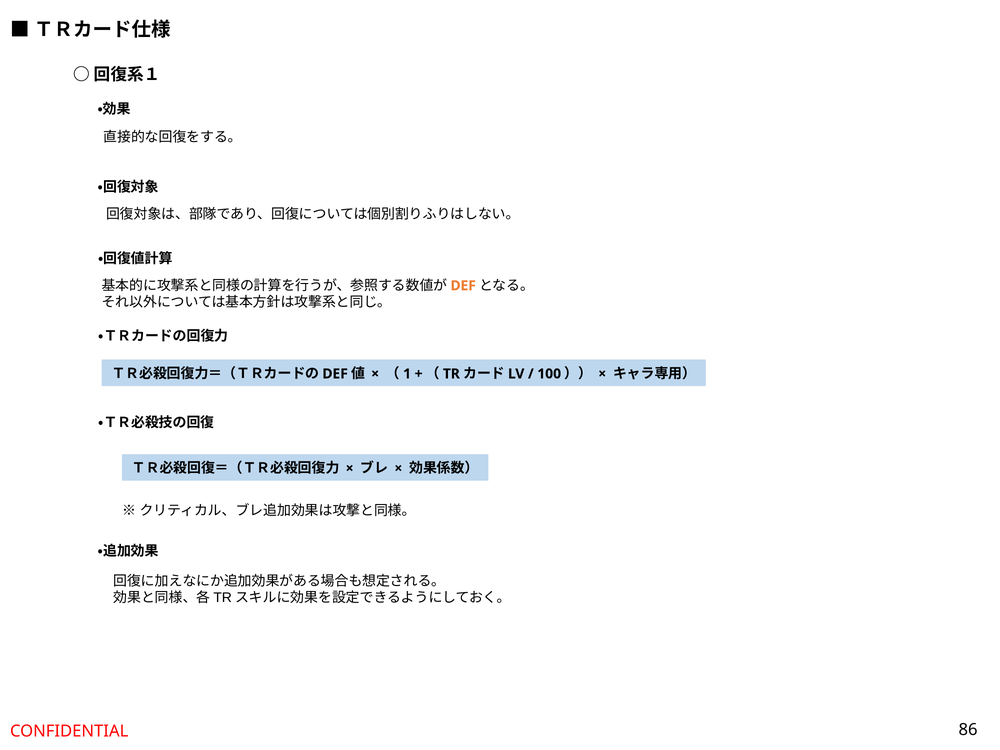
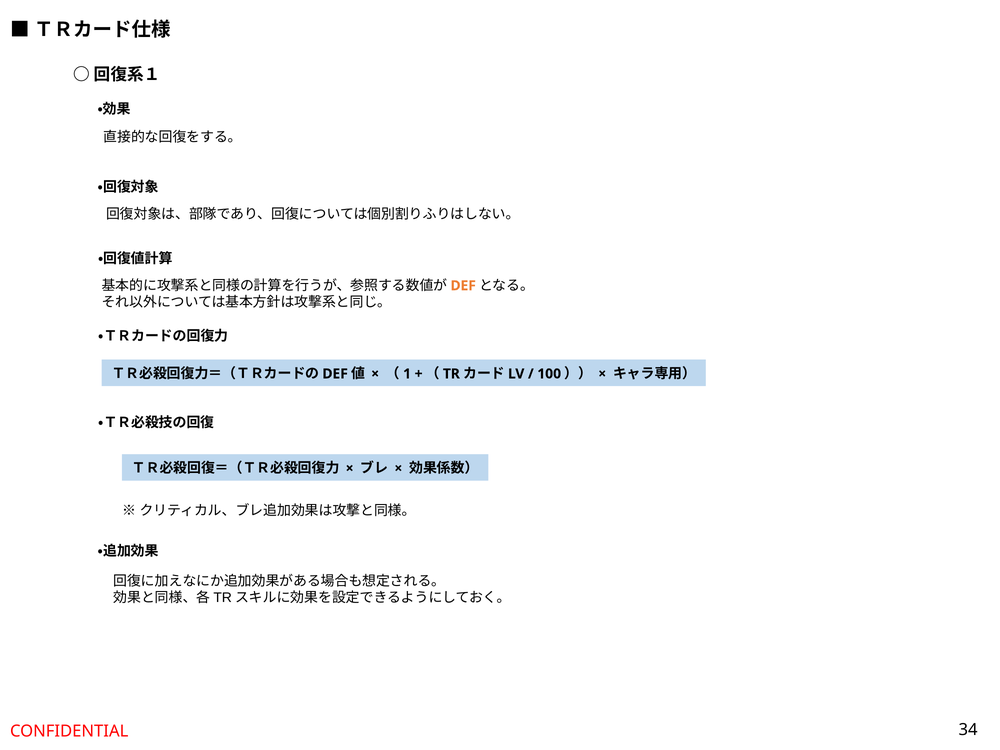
86: 86 -> 34
